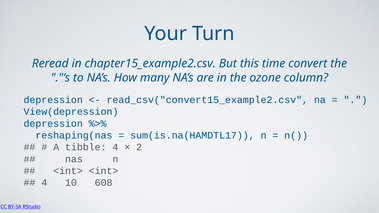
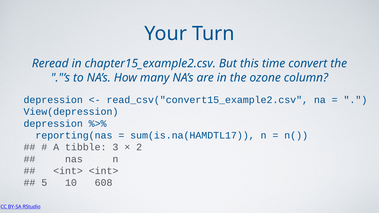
reshaping(nas: reshaping(nas -> reporting(nas
tibble 4: 4 -> 3
4 at (44, 183): 4 -> 5
